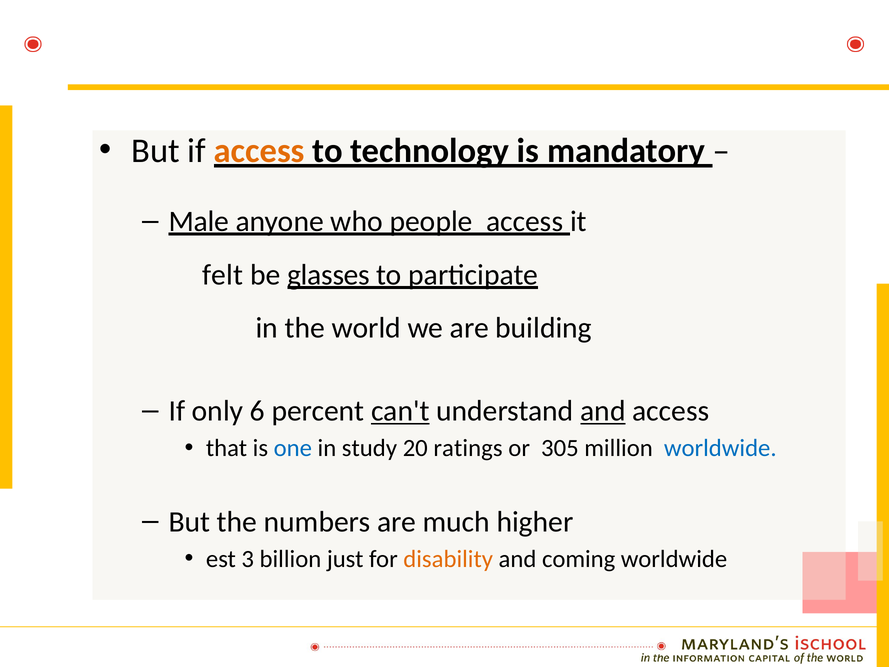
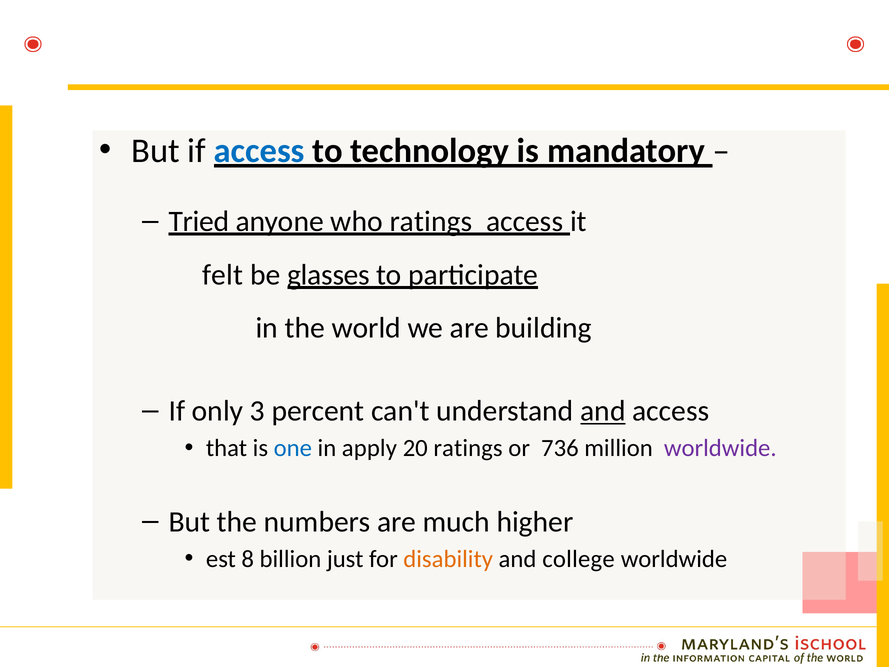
access at (259, 151) colour: orange -> blue
Male: Male -> Tried
who people: people -> ratings
6: 6 -> 3
can't underline: present -> none
study: study -> apply
305: 305 -> 736
worldwide at (720, 448) colour: blue -> purple
3: 3 -> 8
coming: coming -> college
